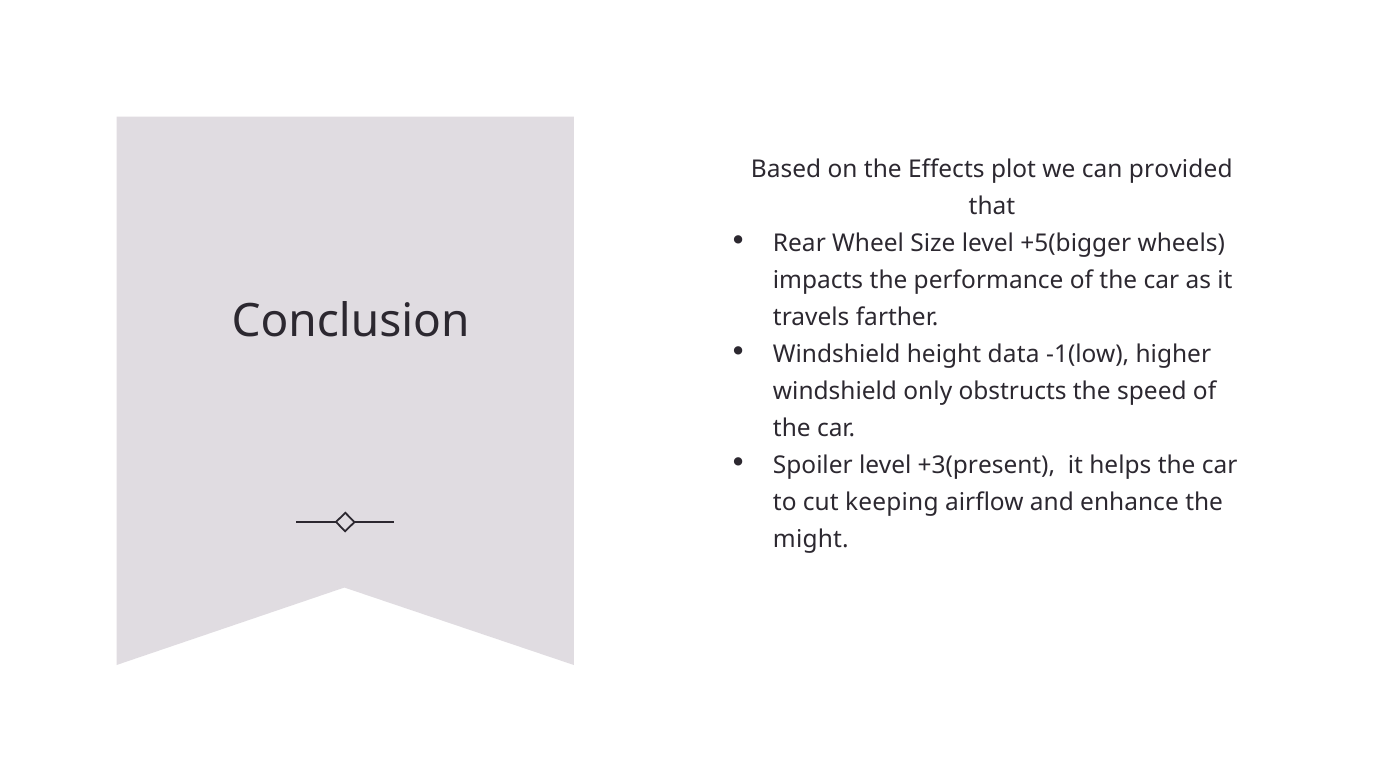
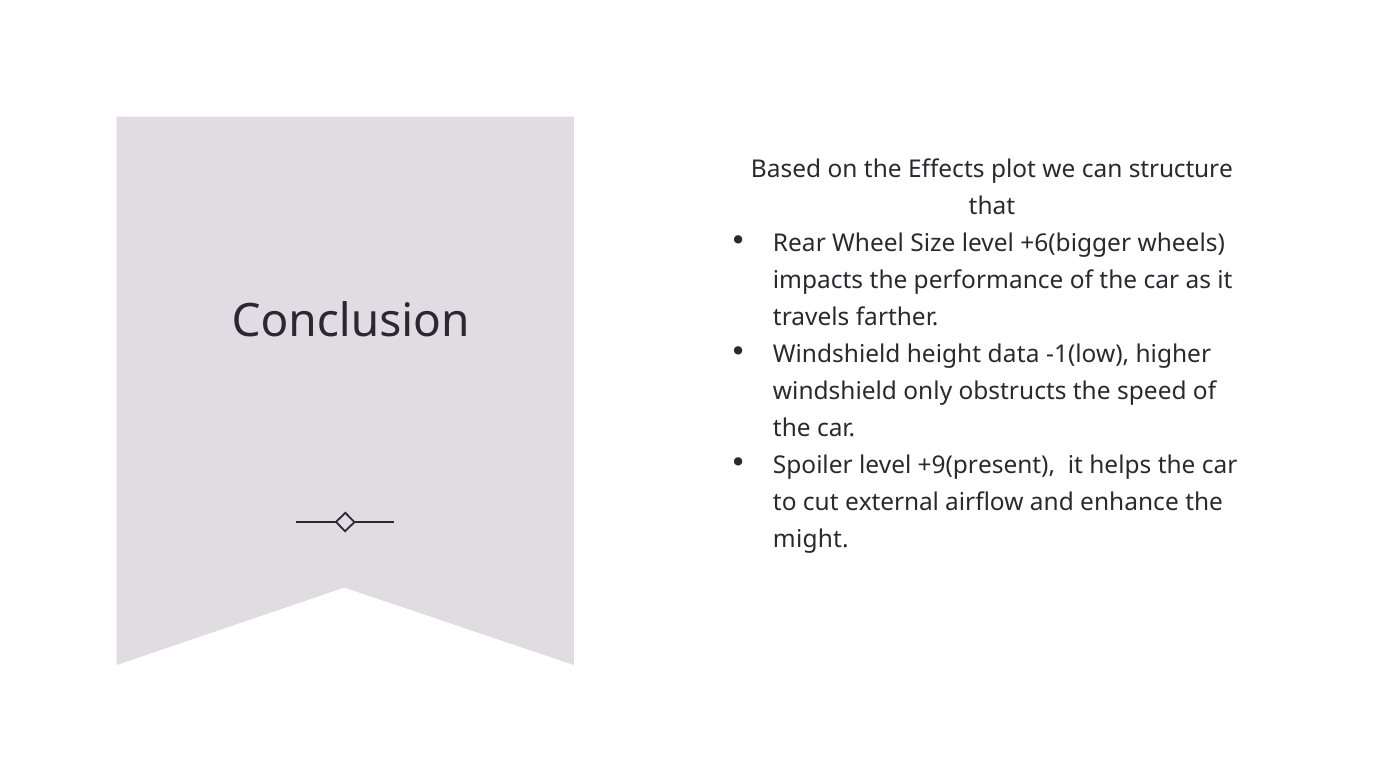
provided: provided -> structure
+5(bigger: +5(bigger -> +6(bigger
+3(present: +3(present -> +9(present
keeping: keeping -> external
